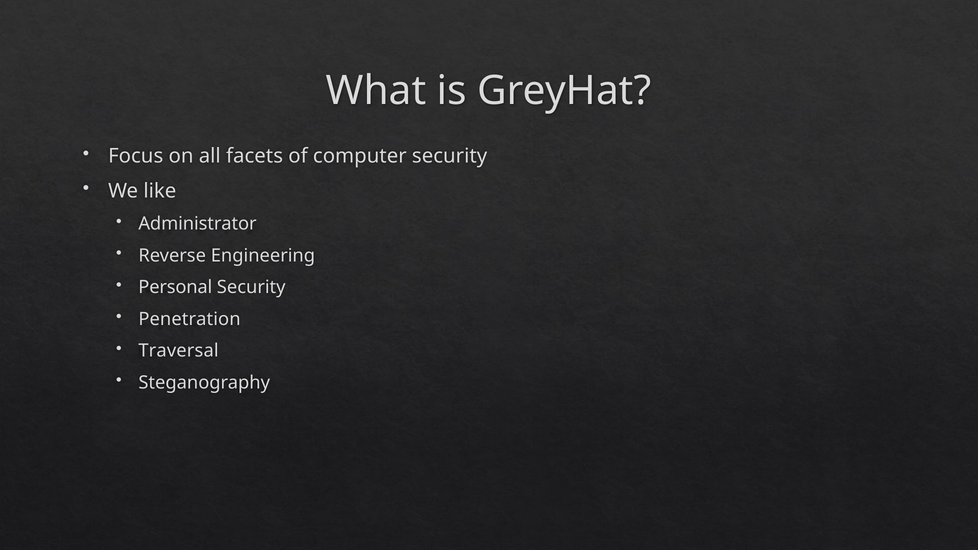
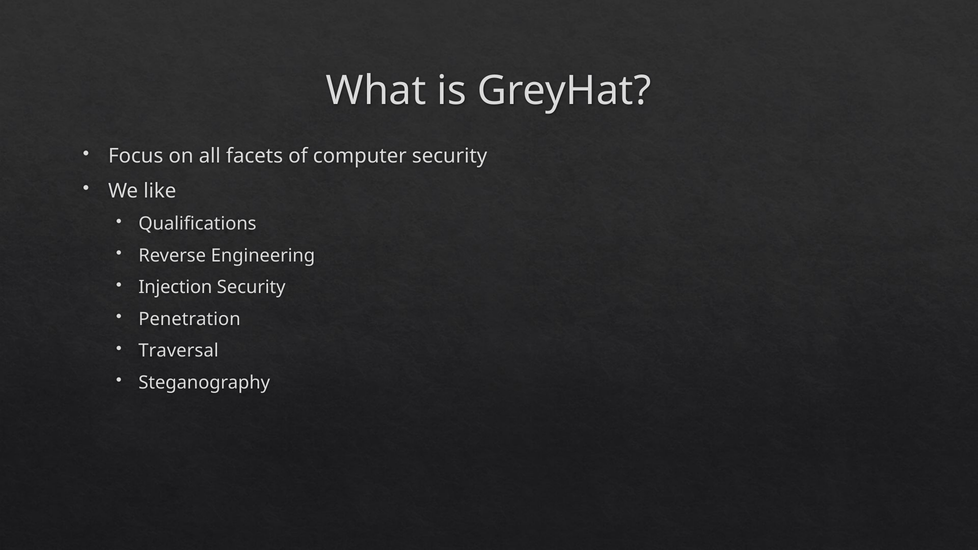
Administrator: Administrator -> Qualifications
Personal: Personal -> Injection
